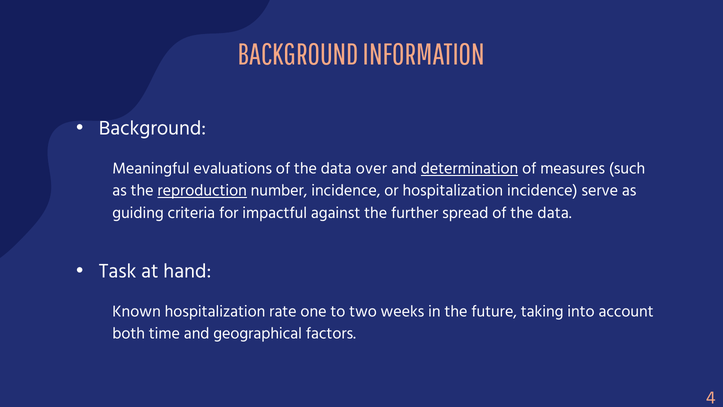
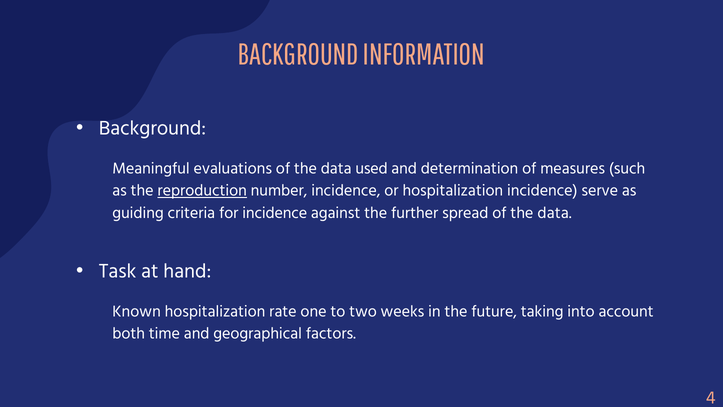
over: over -> used
determination underline: present -> none
for impactful: impactful -> incidence
